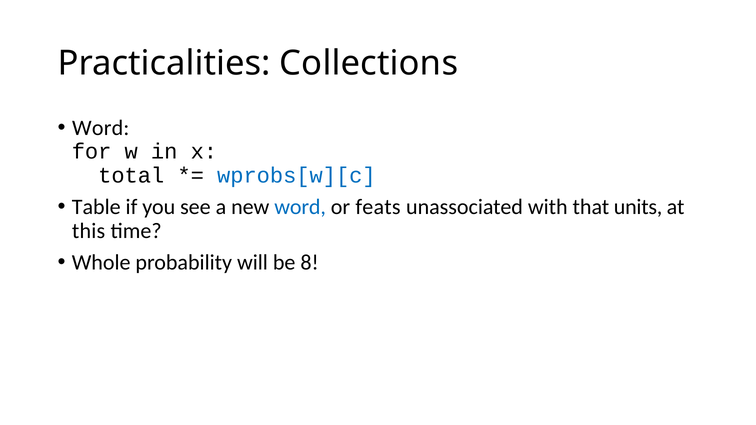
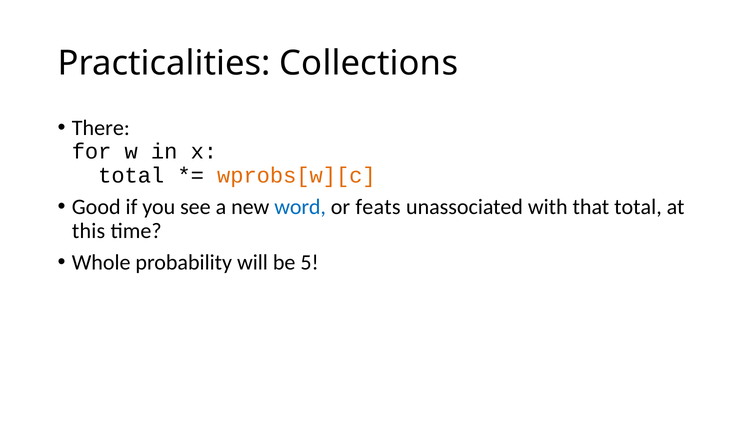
Word at (101, 128): Word -> There
wprobs[w][c colour: blue -> orange
Table: Table -> Good
that units: units -> total
8: 8 -> 5
